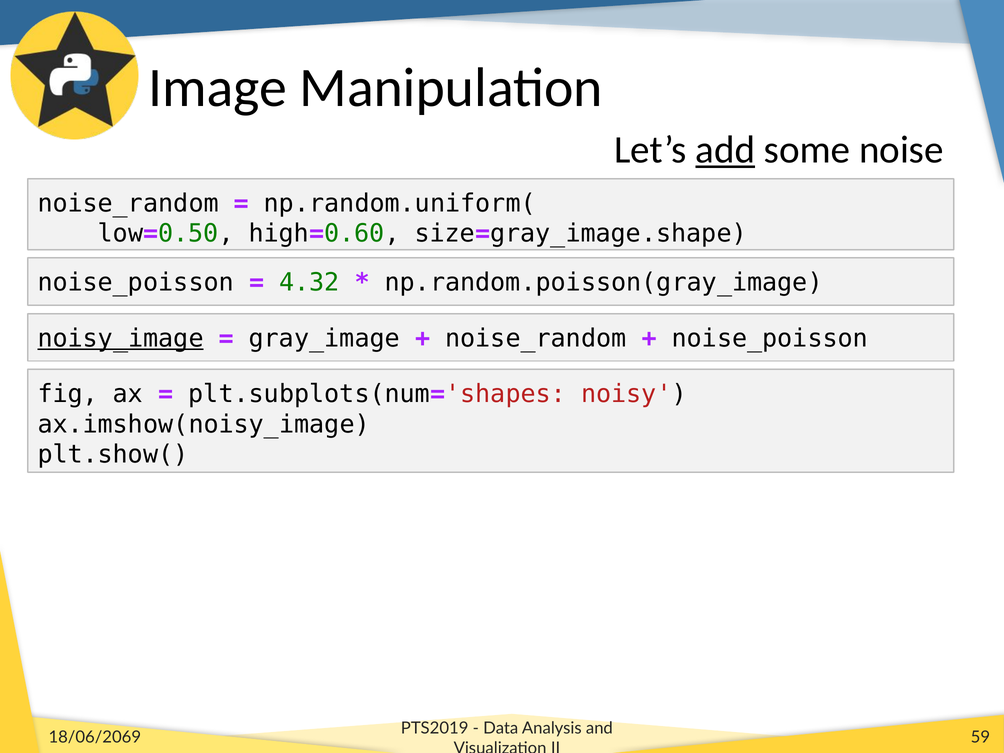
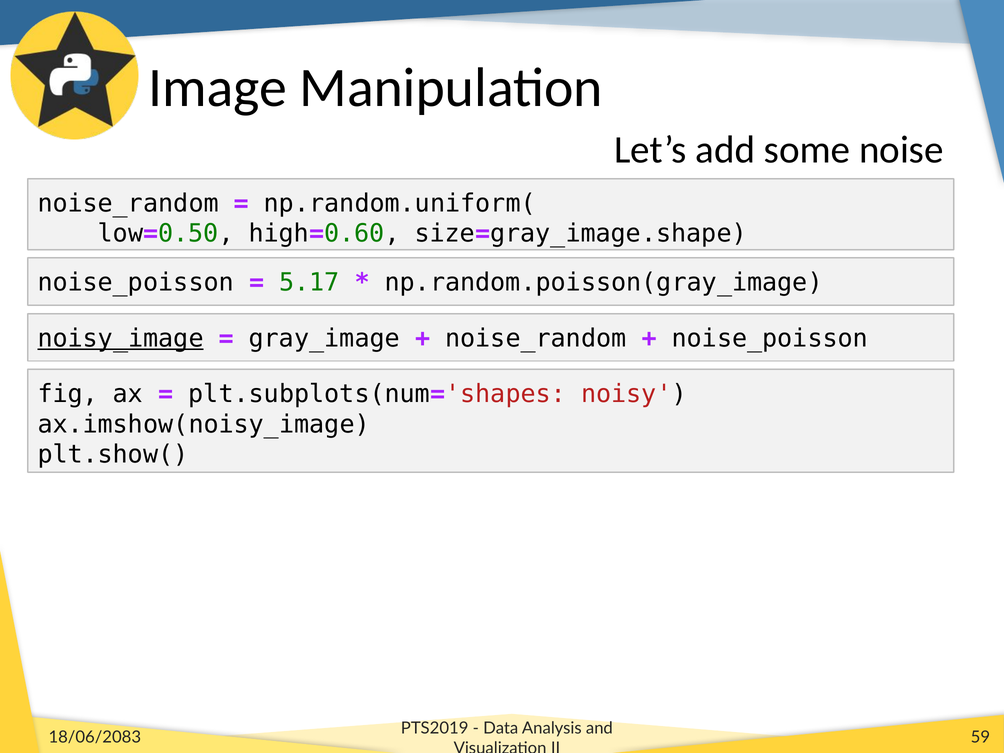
add underline: present -> none
4.32: 4.32 -> 5.17
18/06/2069: 18/06/2069 -> 18/06/2083
